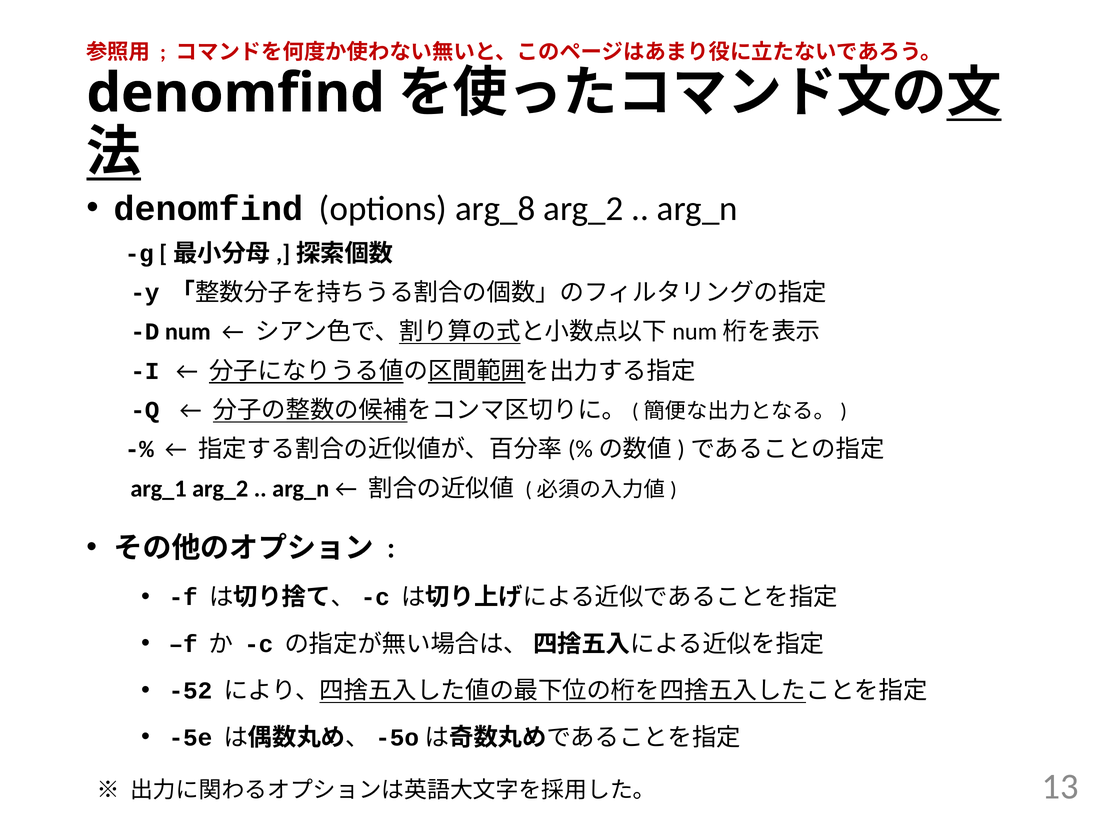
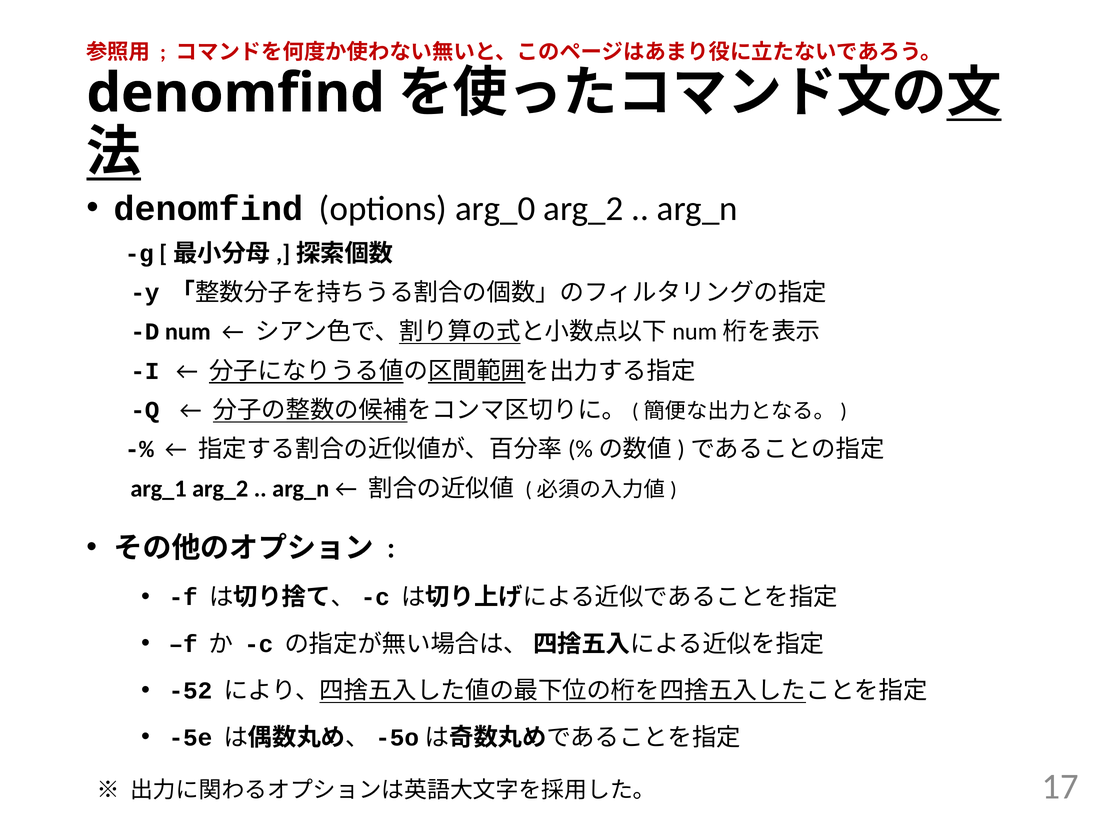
arg_8: arg_8 -> arg_0
13: 13 -> 17
